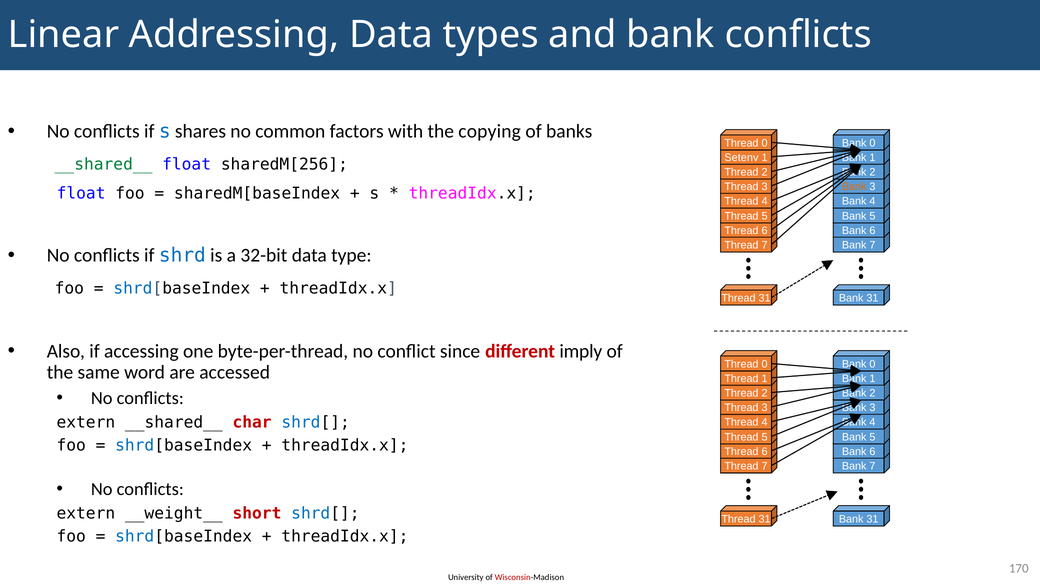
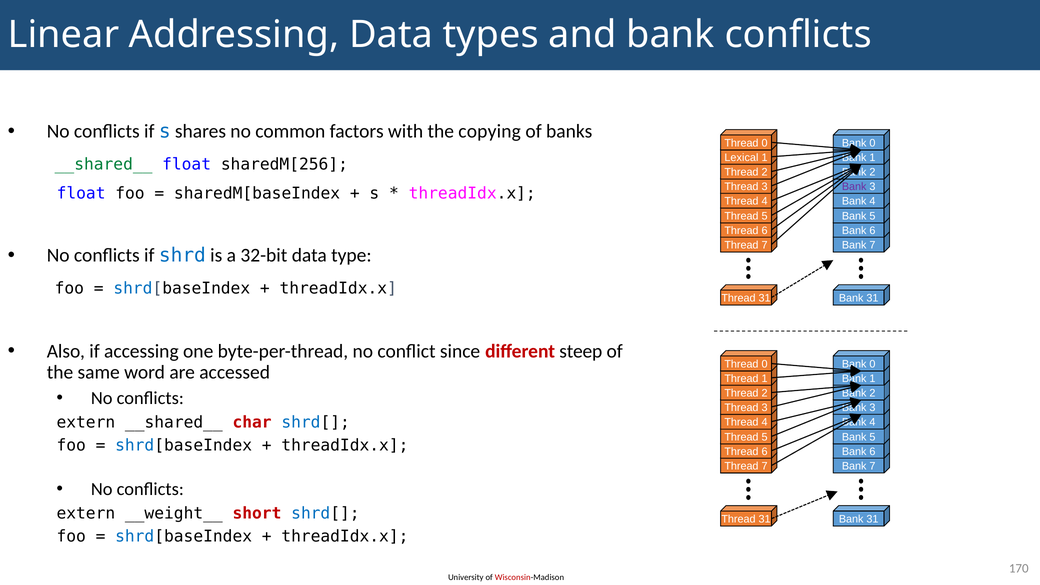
Setenv: Setenv -> Lexical
Bank at (854, 187) colour: orange -> purple
imply: imply -> steep
